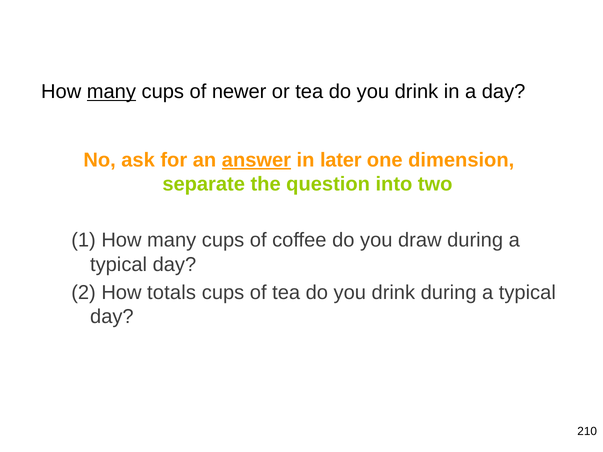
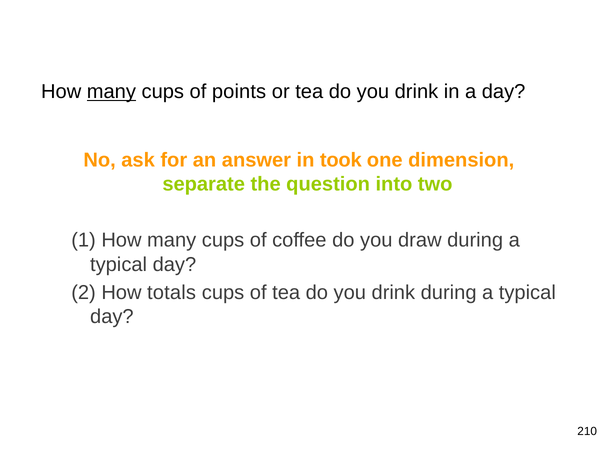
newer: newer -> points
answer underline: present -> none
later: later -> took
